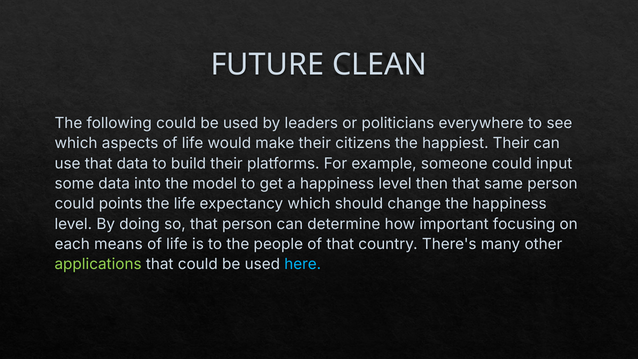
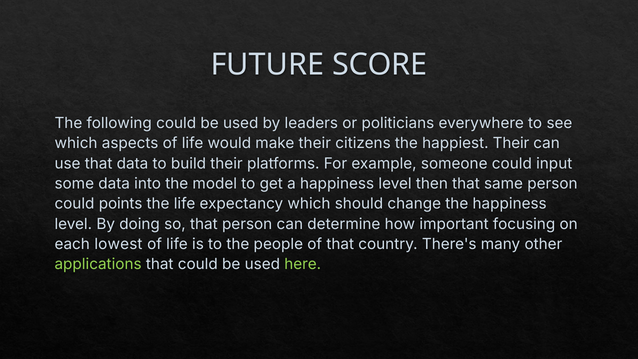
CLEAN: CLEAN -> SCORE
means: means -> lowest
here colour: light blue -> light green
